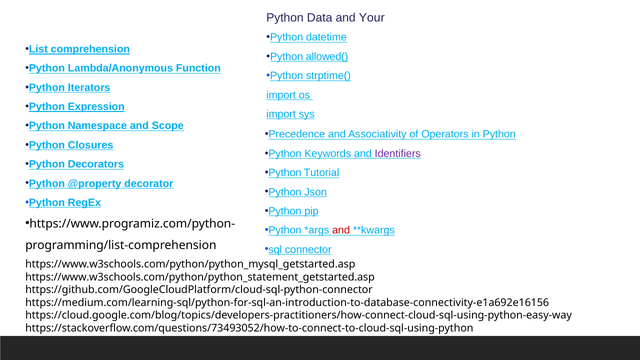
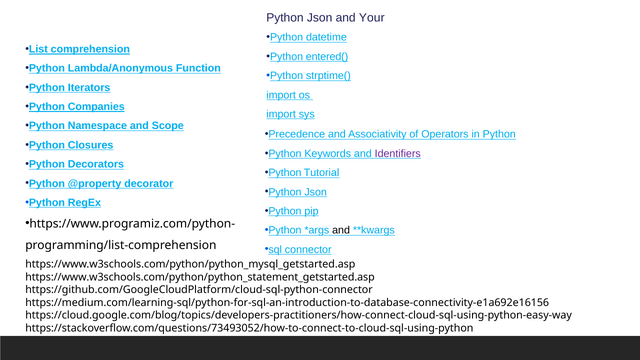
Data at (320, 18): Data -> Json
allowed(: allowed( -> entered(
Expression: Expression -> Companies
and at (341, 230) colour: red -> black
